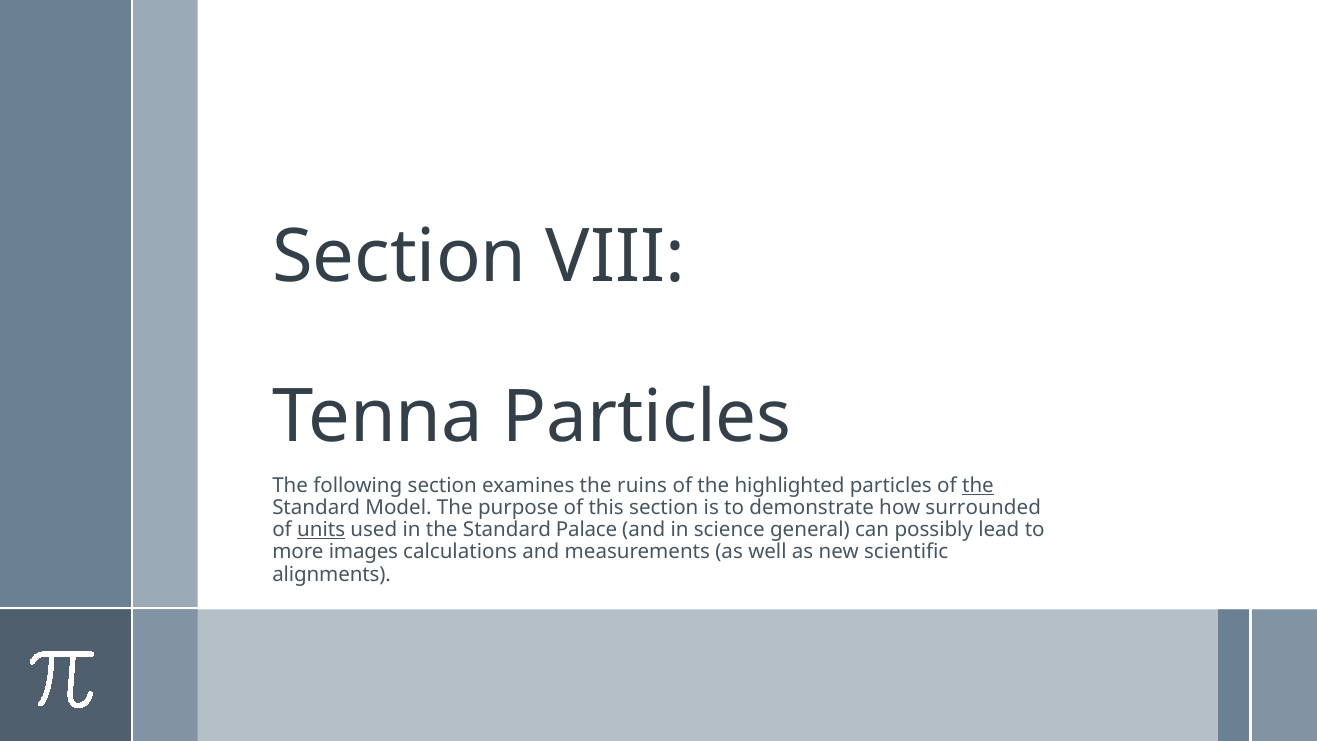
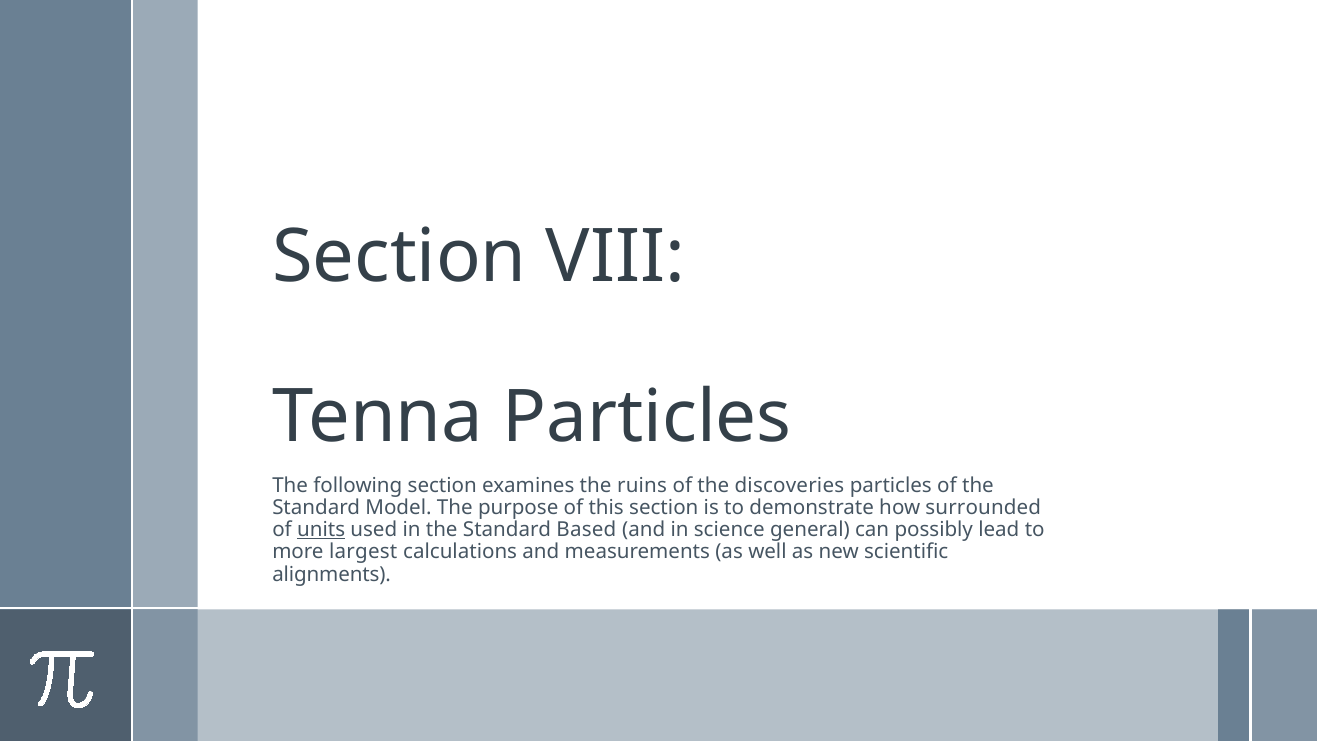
highlighted: highlighted -> discoveries
the at (978, 485) underline: present -> none
Palace: Palace -> Based
images: images -> largest
